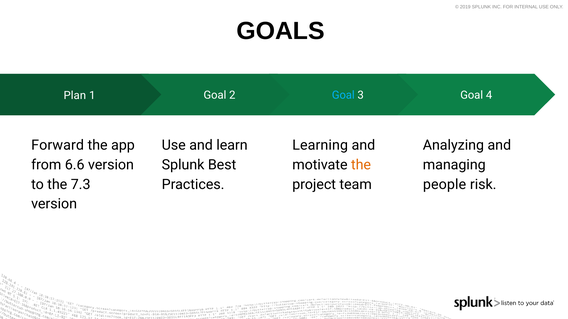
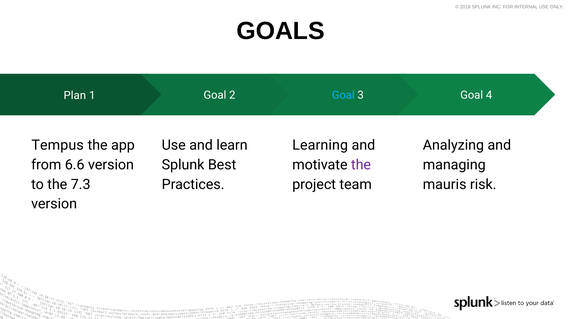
Forward: Forward -> Tempus
the at (361, 165) colour: orange -> purple
people: people -> mauris
